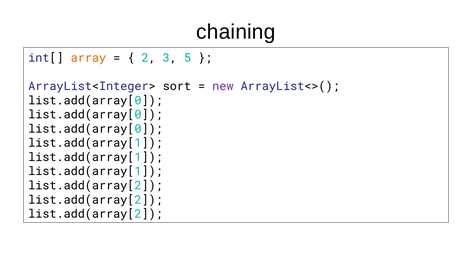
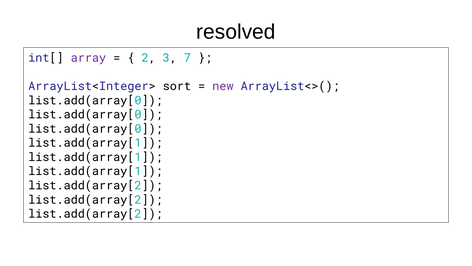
chaining: chaining -> resolved
array colour: orange -> purple
5: 5 -> 7
